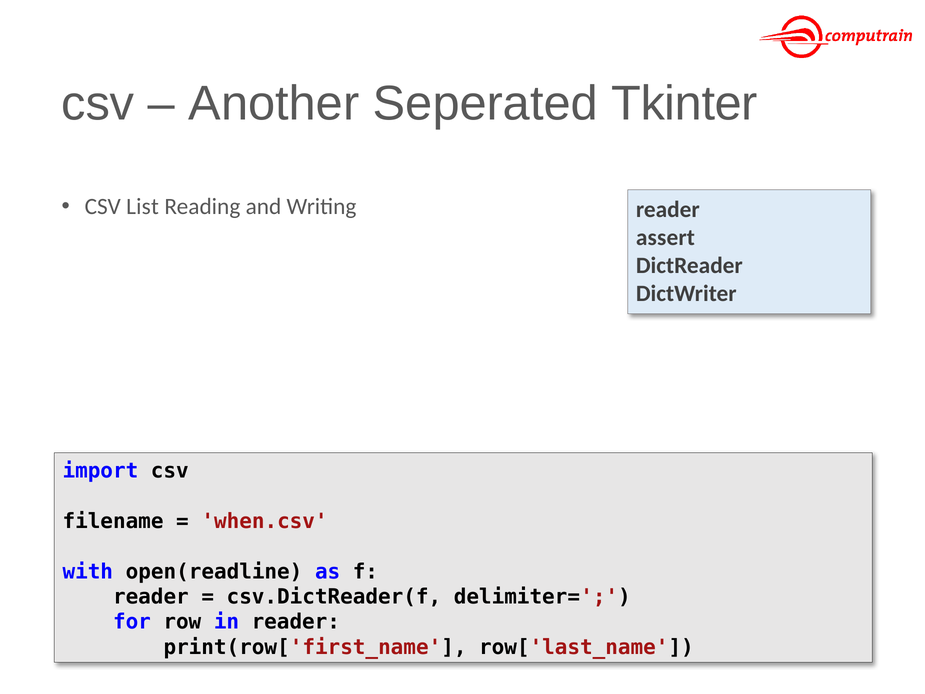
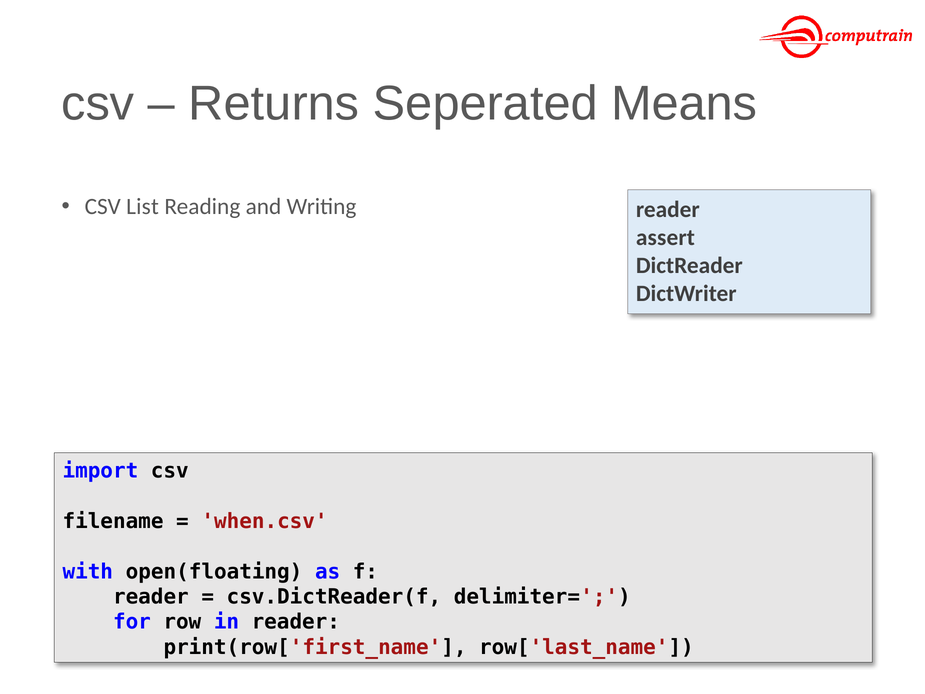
Another: Another -> Returns
Tkinter: Tkinter -> Means
open(readline: open(readline -> open(floating
